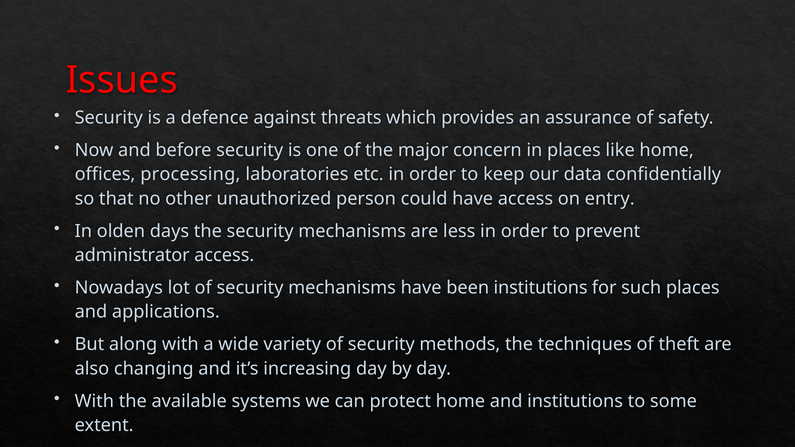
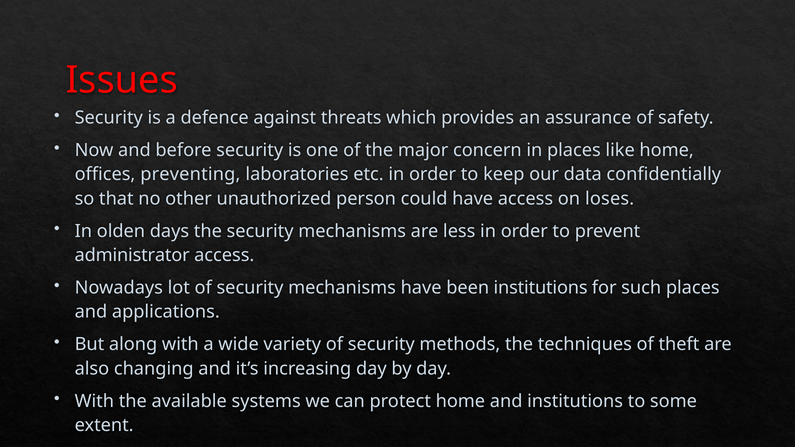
processing: processing -> preventing
entry: entry -> loses
